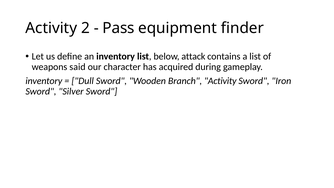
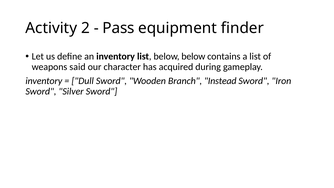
below attack: attack -> below
Branch Activity: Activity -> Instead
